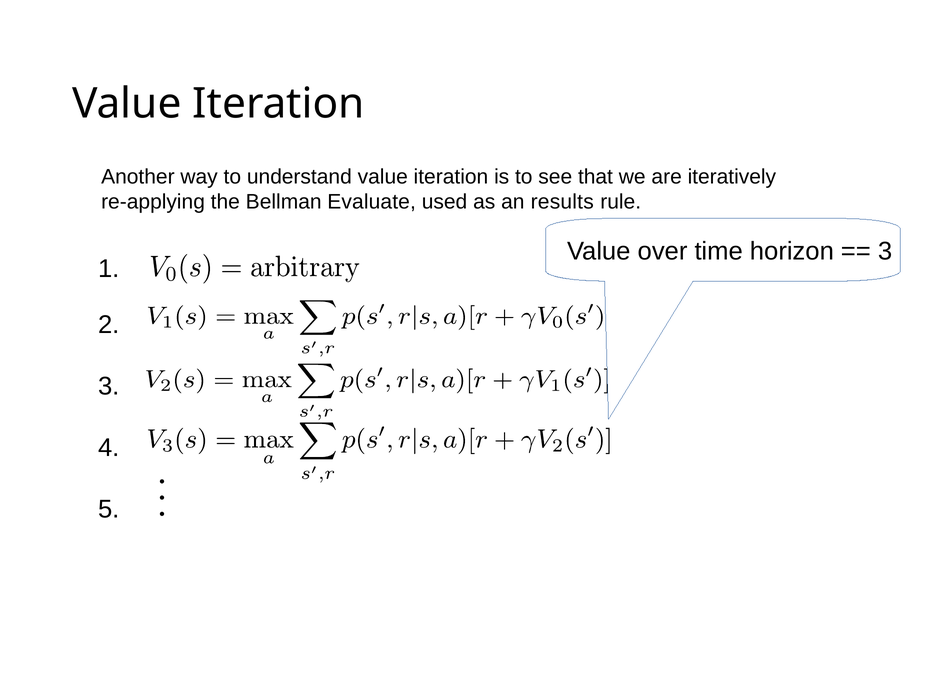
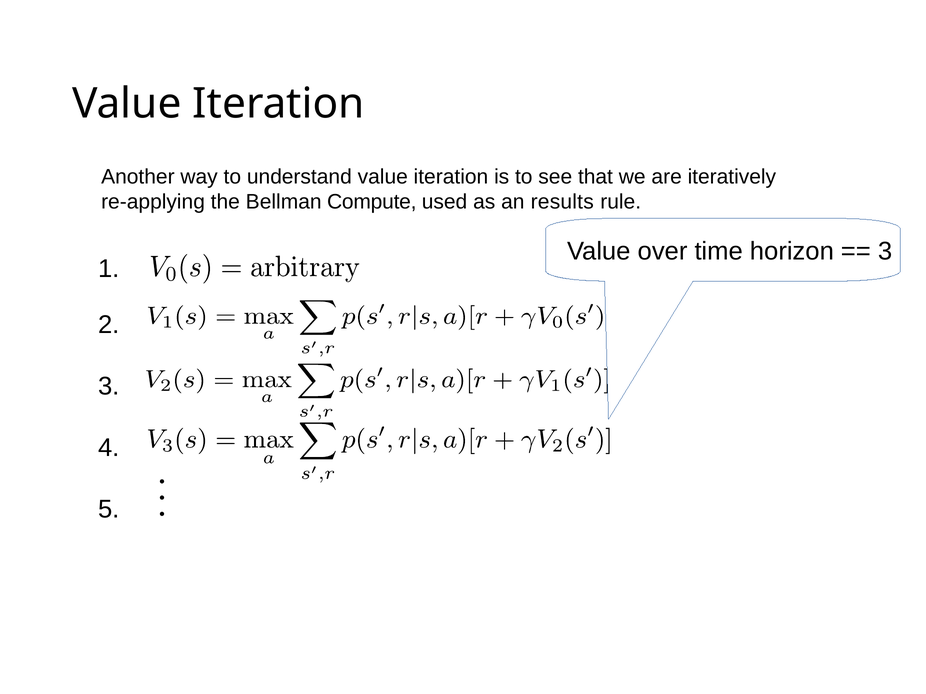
Evaluate: Evaluate -> Compute
